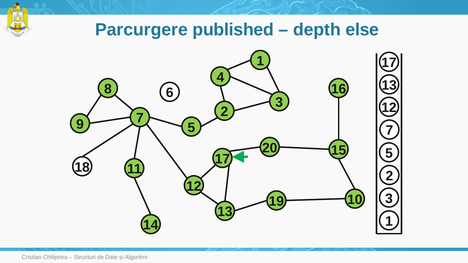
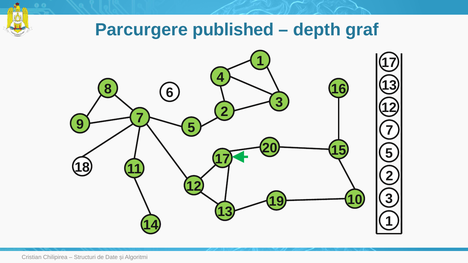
else: else -> graf
